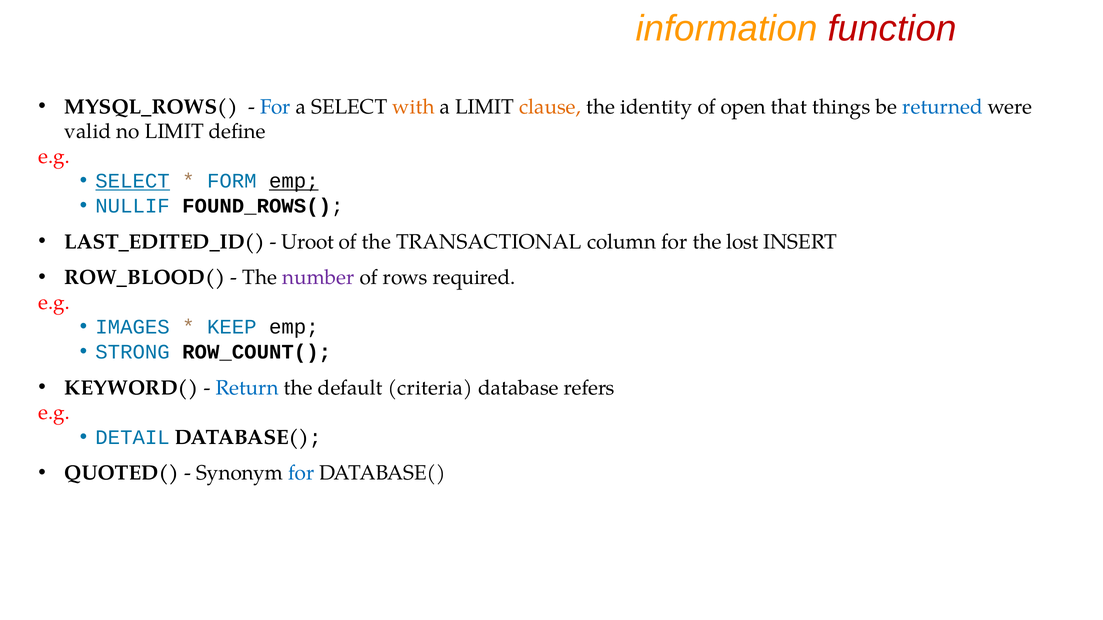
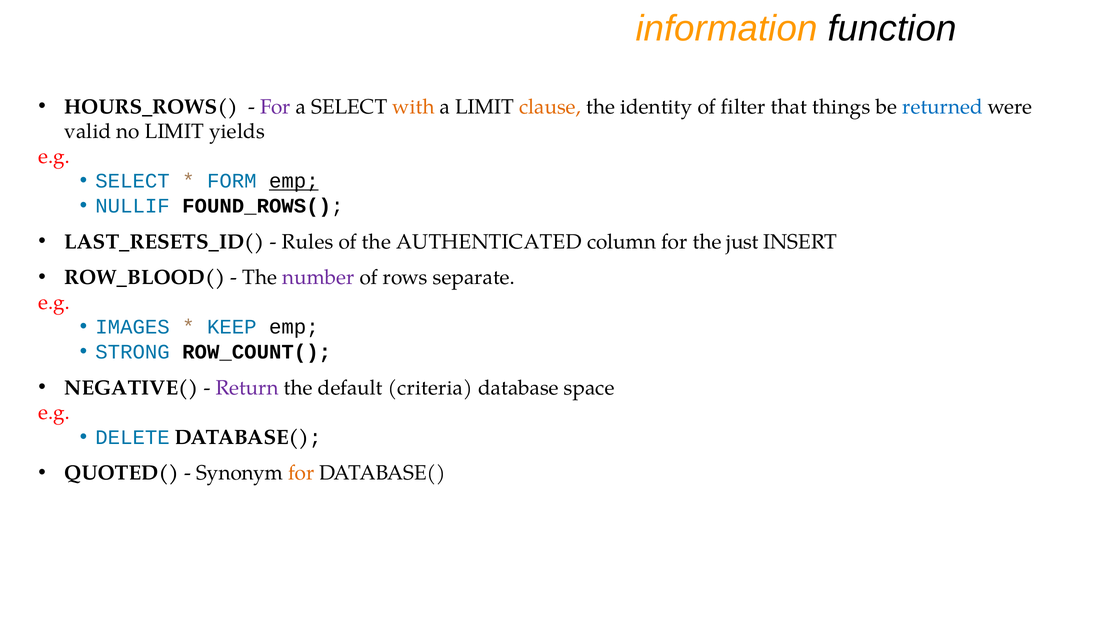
function colour: red -> black
MYSQL_ROWS(: MYSQL_ROWS( -> HOURS_ROWS(
For at (275, 107) colour: blue -> purple
open: open -> filter
define: define -> yields
SELECT at (133, 181) underline: present -> none
LAST_EDITED_ID(: LAST_EDITED_ID( -> LAST_RESETS_ID(
Uroot: Uroot -> Rules
TRANSACTIONAL: TRANSACTIONAL -> AUTHENTICATED
lost: lost -> just
required: required -> separate
KEYWORD(: KEYWORD( -> NEGATIVE(
Return colour: blue -> purple
refers: refers -> space
DETAIL: DETAIL -> DELETE
for at (301, 473) colour: blue -> orange
